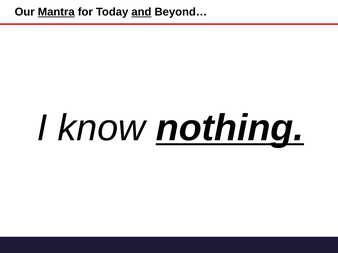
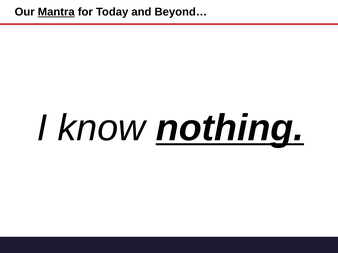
and underline: present -> none
